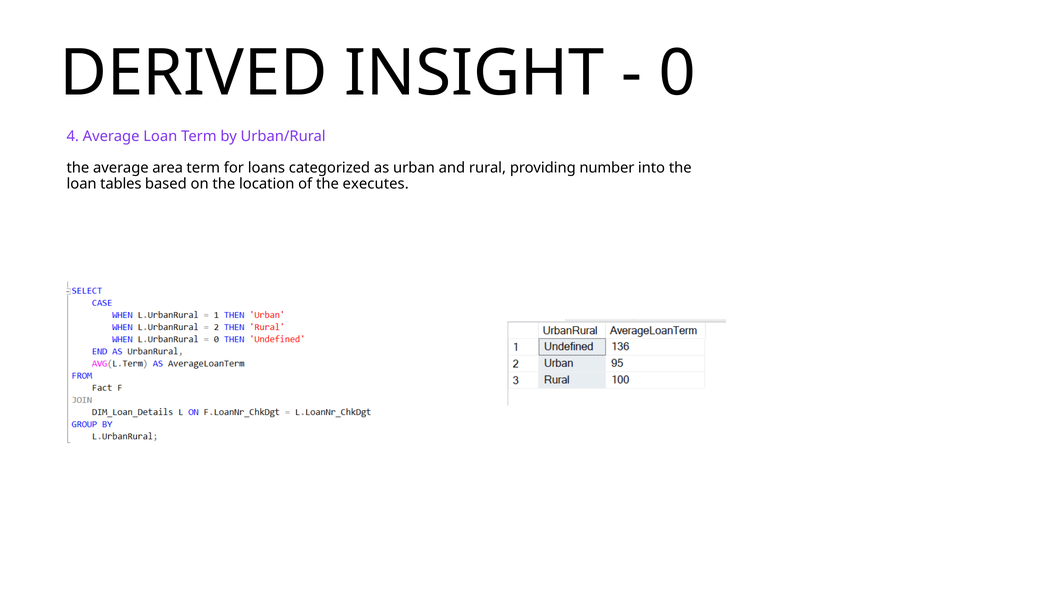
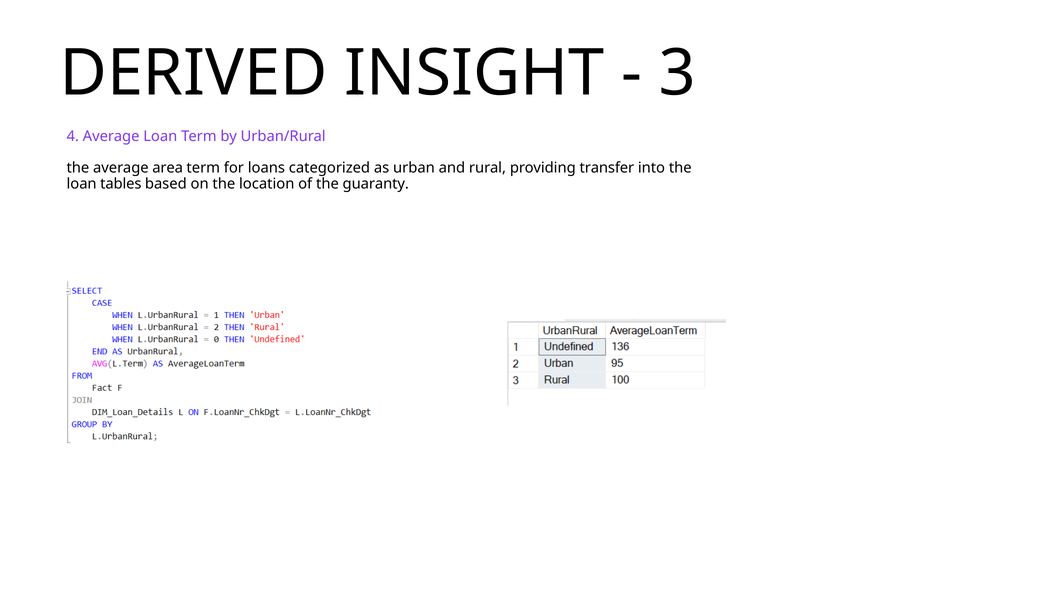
0: 0 -> 3
number: number -> transfer
executes: executes -> guaranty
